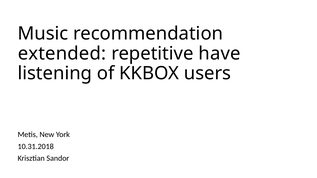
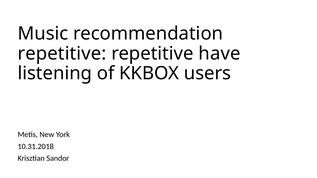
extended at (62, 54): extended -> repetitive
